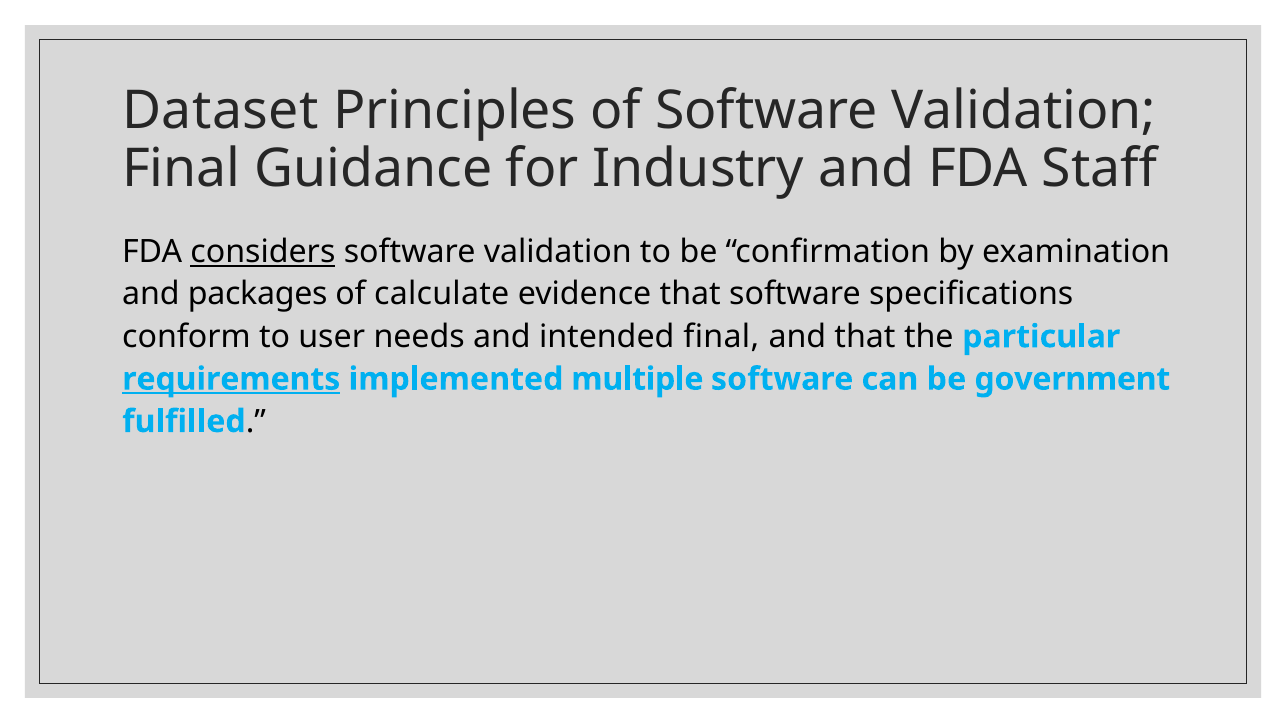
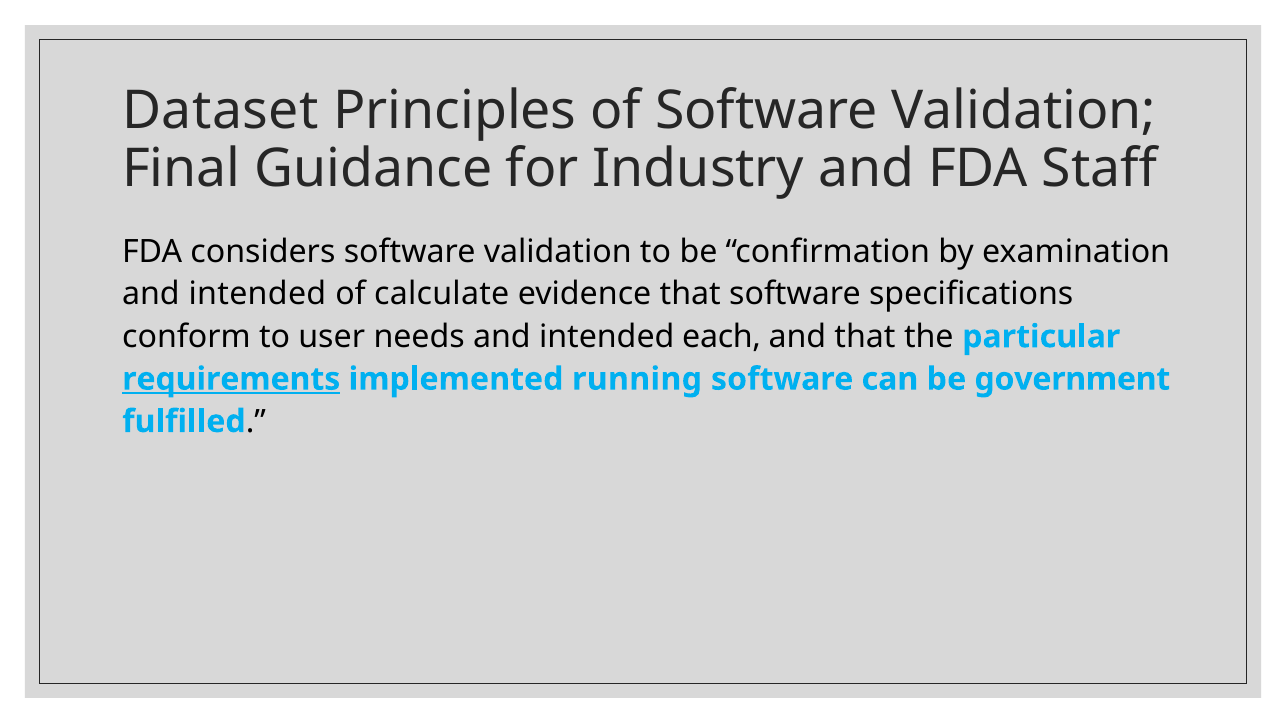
considers underline: present -> none
packages at (258, 294): packages -> intended
intended final: final -> each
multiple: multiple -> running
